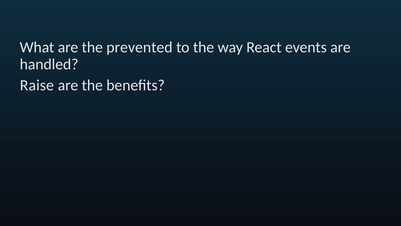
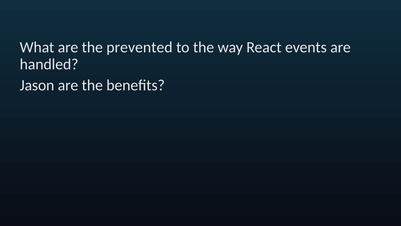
Raise: Raise -> Jason
